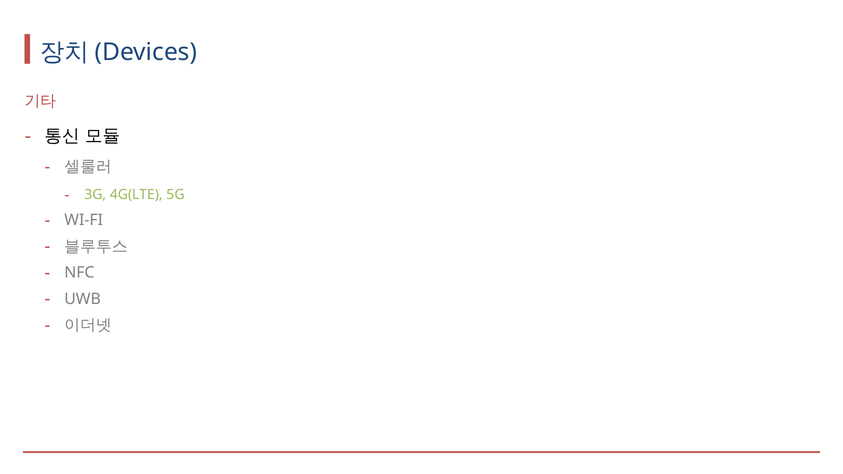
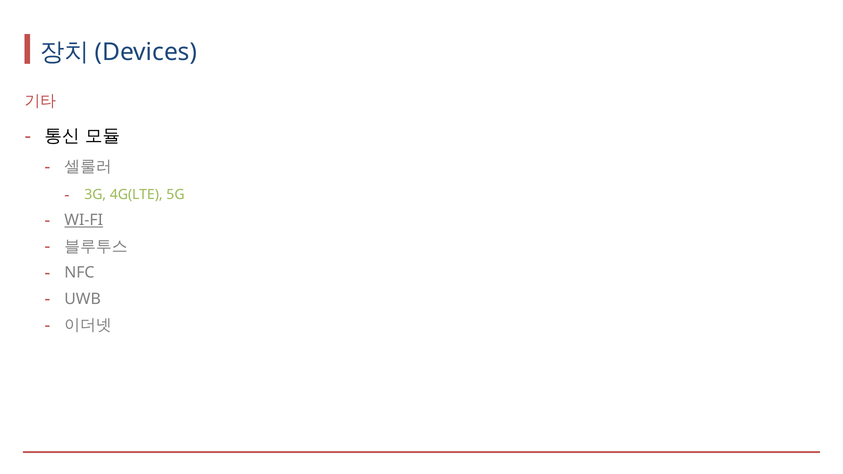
WI-FI underline: none -> present
